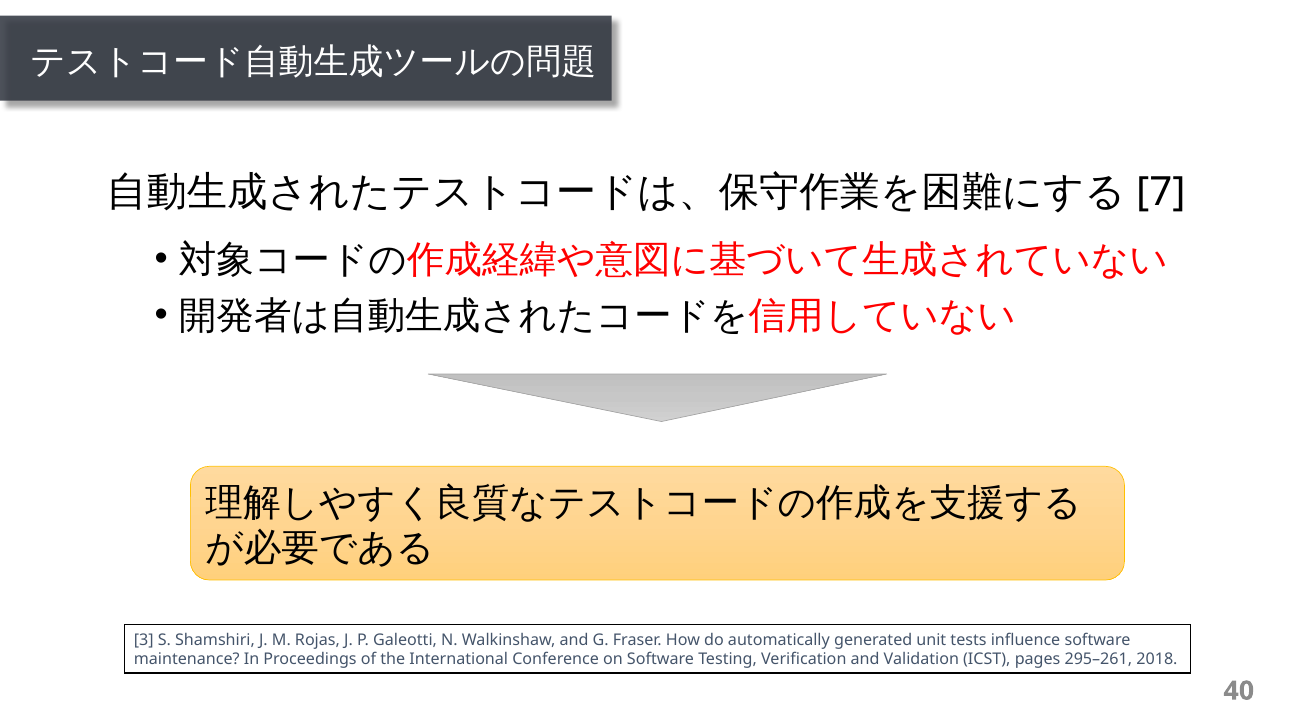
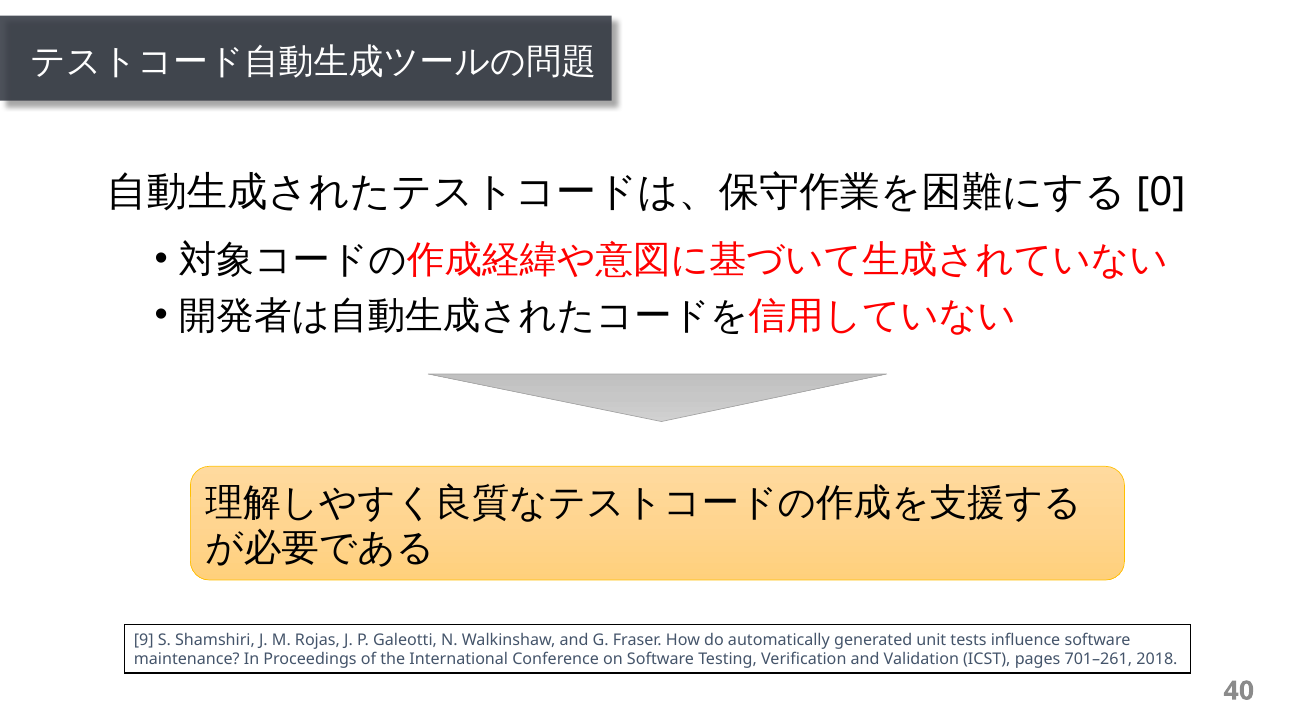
7: 7 -> 0
3: 3 -> 9
295–261: 295–261 -> 701–261
